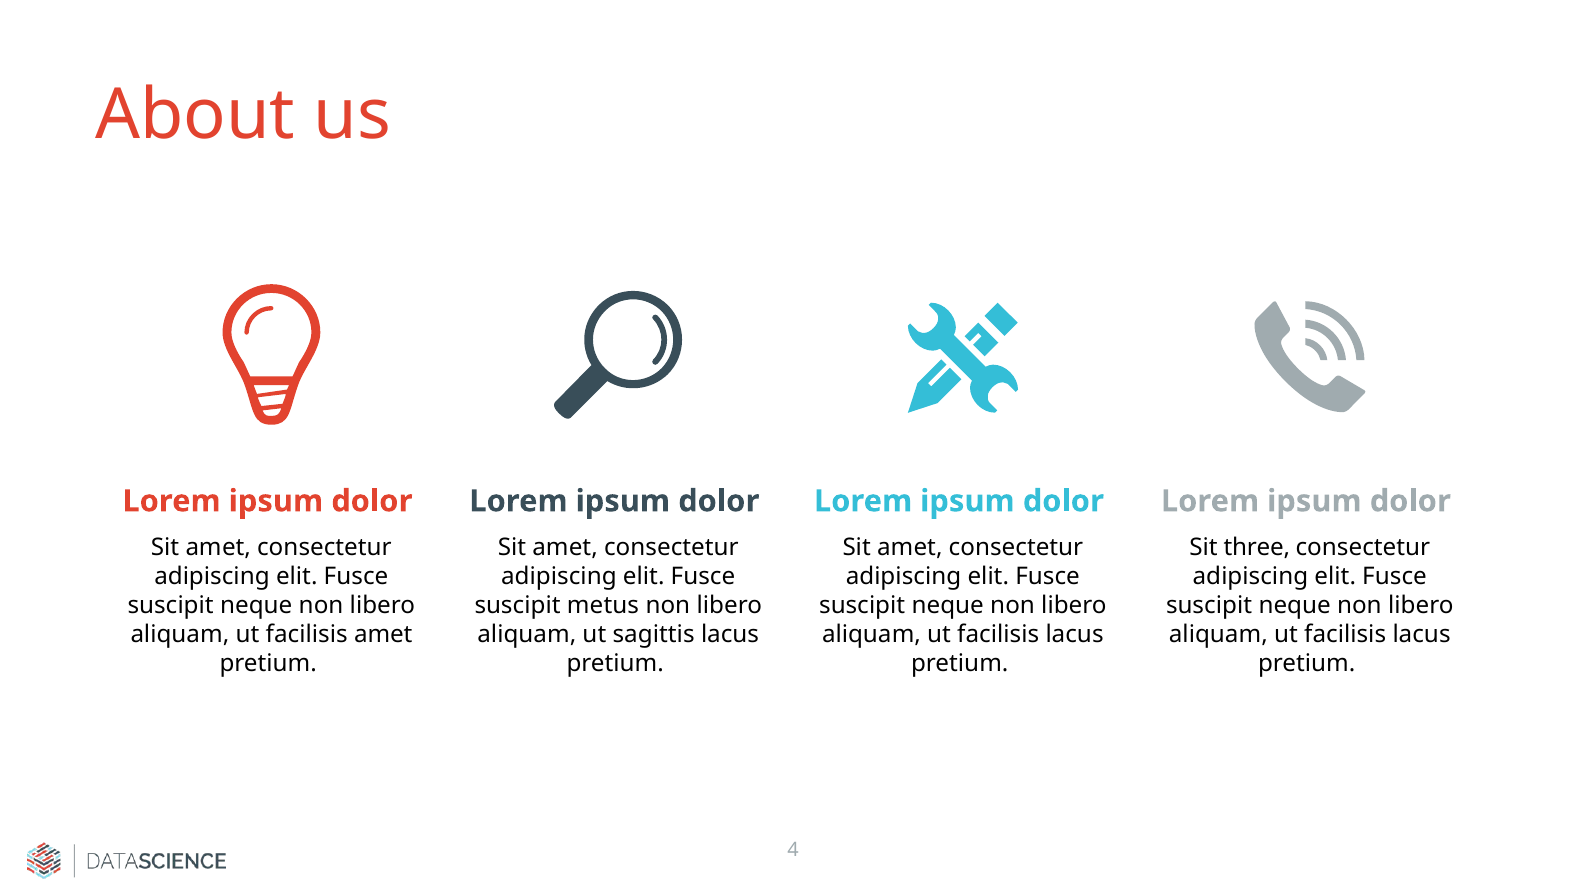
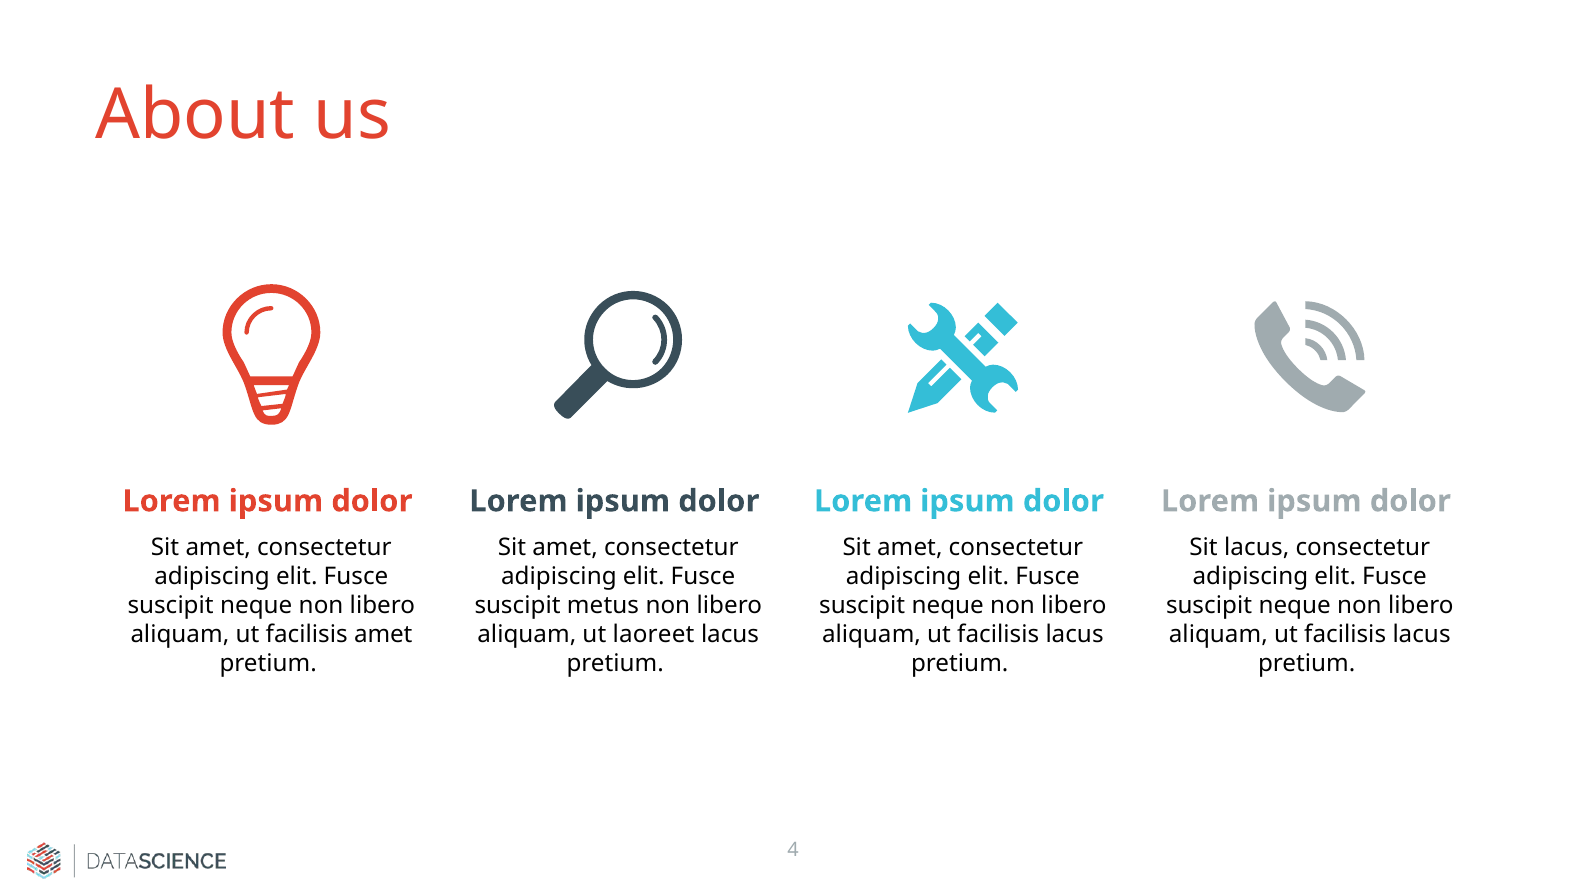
Sit three: three -> lacus
sagittis: sagittis -> laoreet
